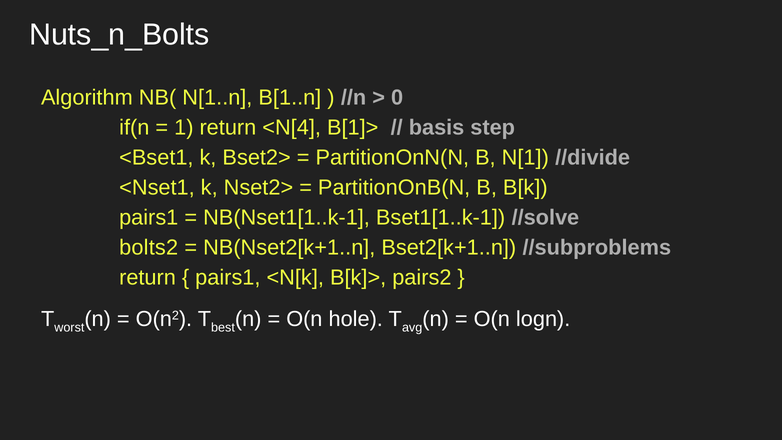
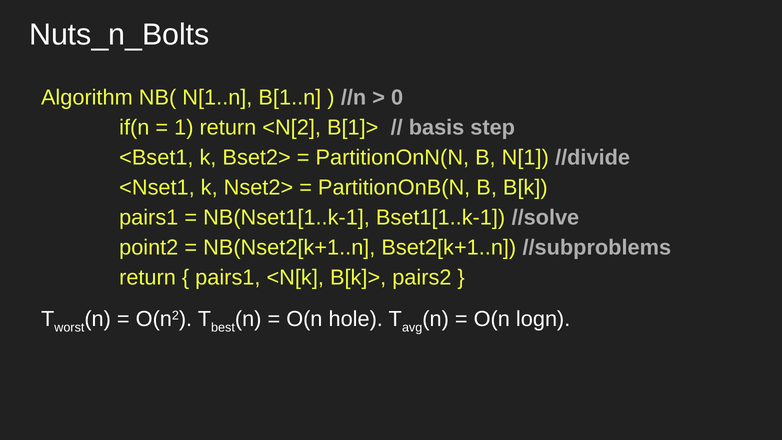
<N[4: <N[4 -> <N[2
bolts2: bolts2 -> point2
